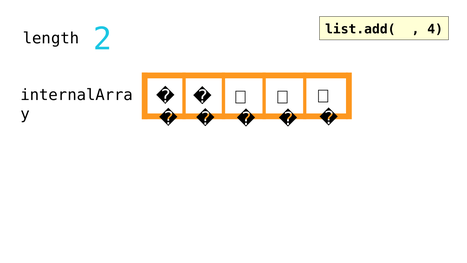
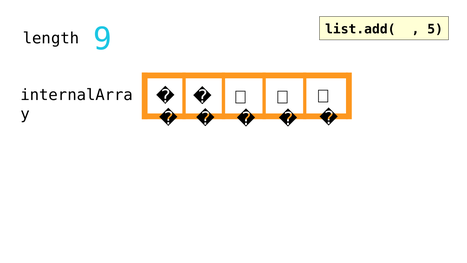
2: 2 -> 9
4: 4 -> 5
